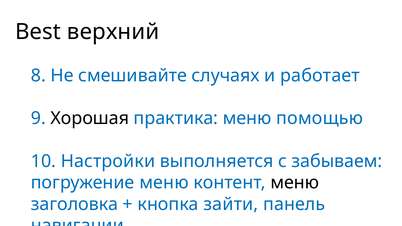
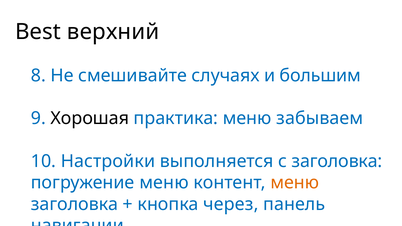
работает: работает -> большим
помощью: помощью -> забываем
с забываем: забываем -> заголовка
меню at (295, 183) colour: black -> orange
зайти: зайти -> через
